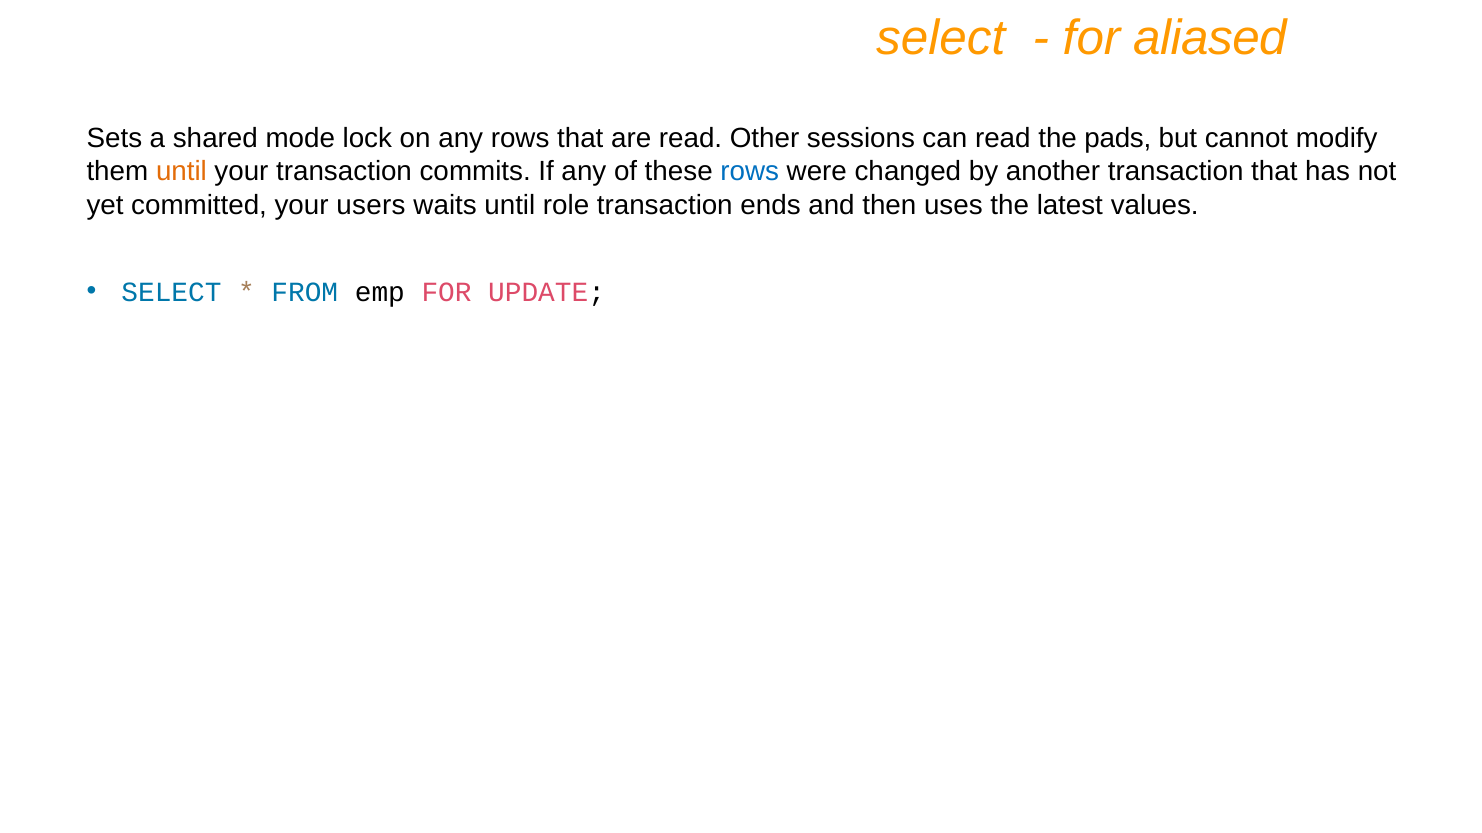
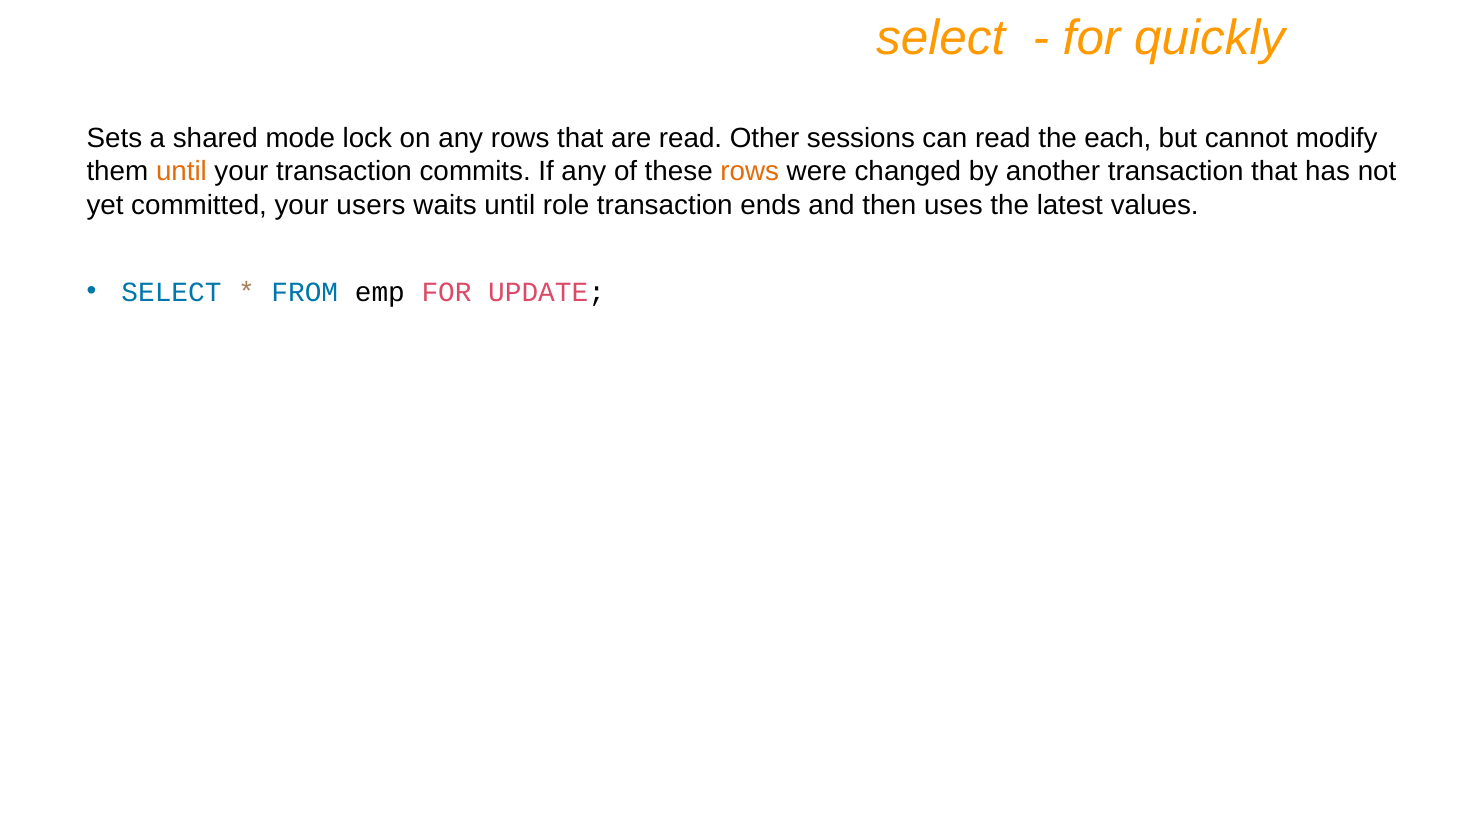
aliased: aliased -> quickly
pads: pads -> each
rows at (750, 172) colour: blue -> orange
